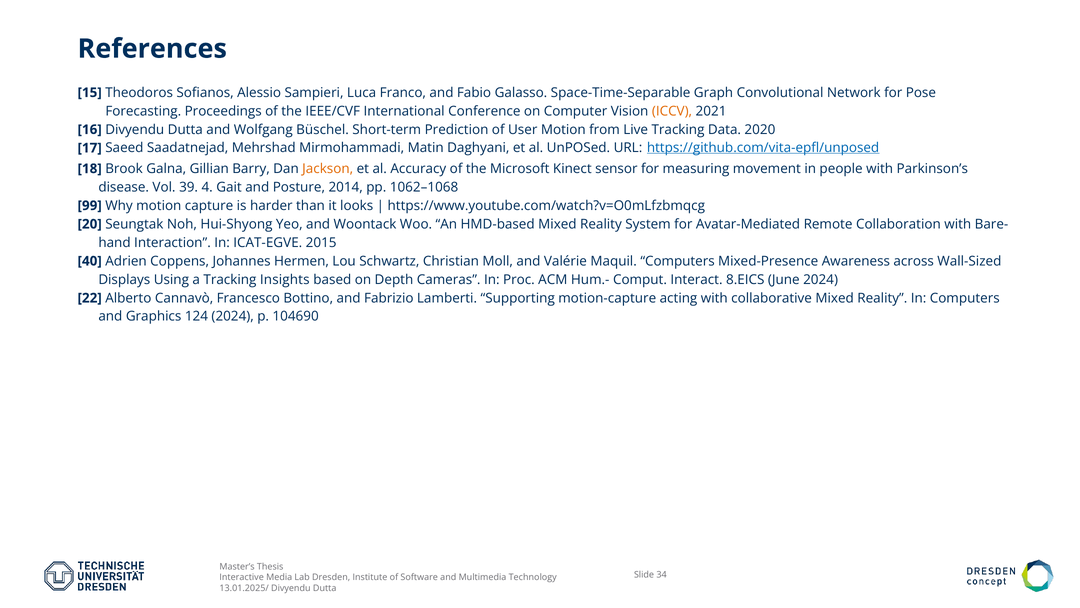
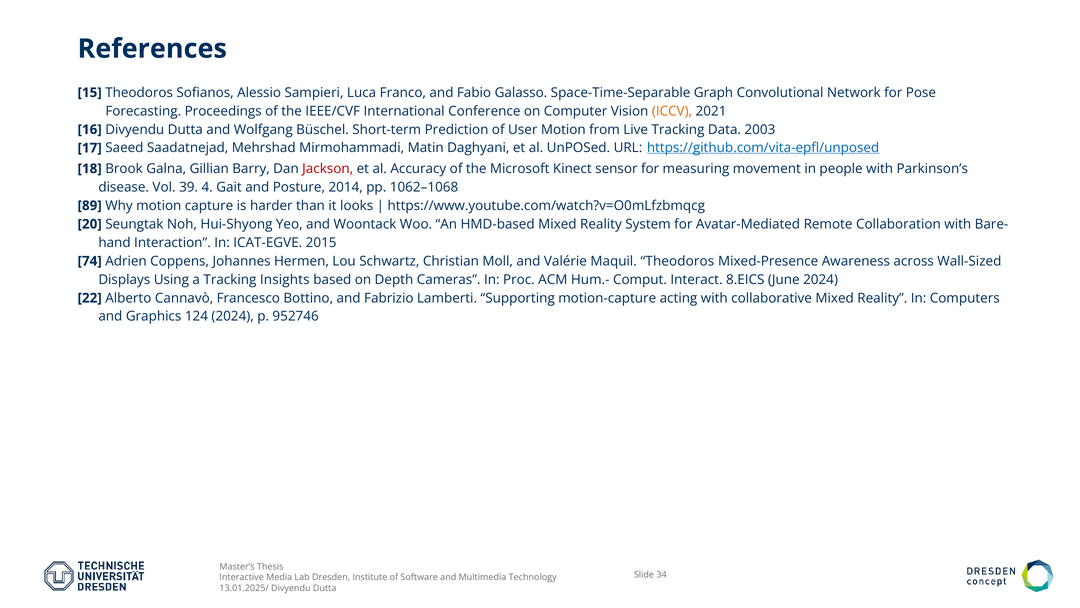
2020: 2020 -> 2003
Jackson colour: orange -> red
99: 99 -> 89
40: 40 -> 74
Maquil Computers: Computers -> Theodoros
104690: 104690 -> 952746
